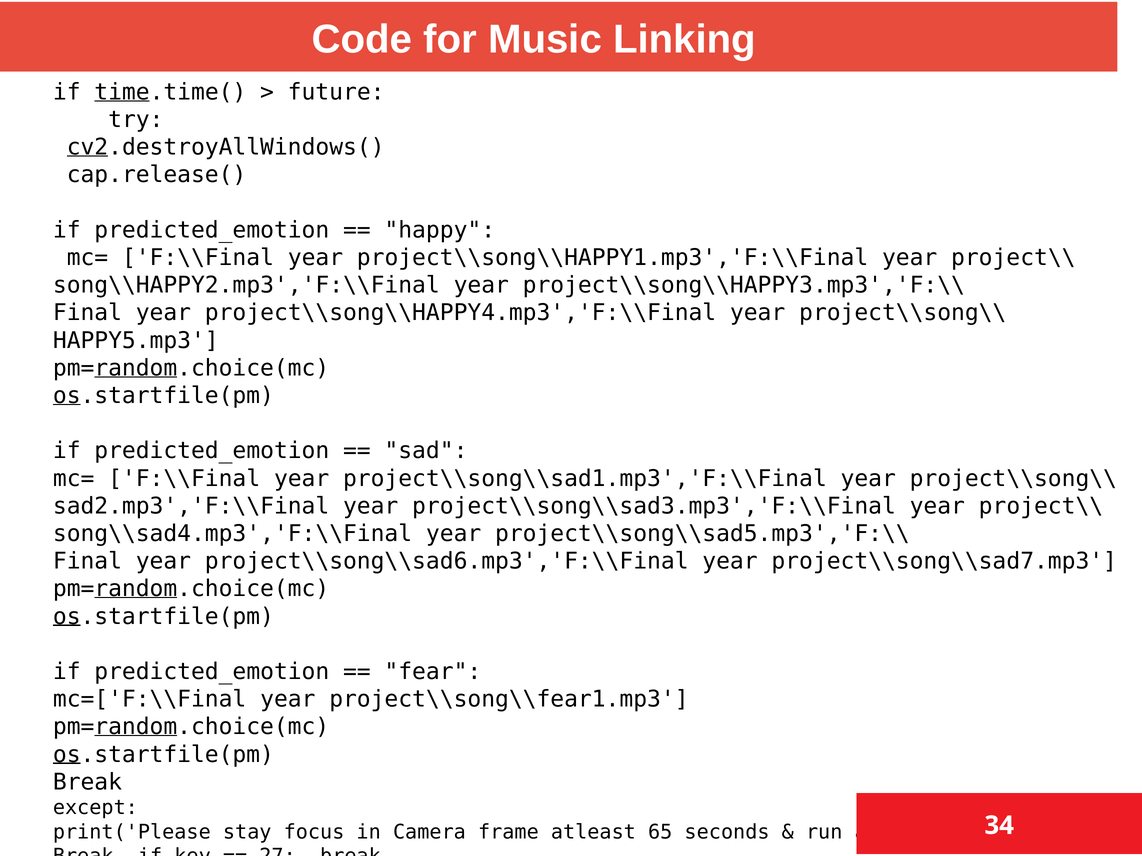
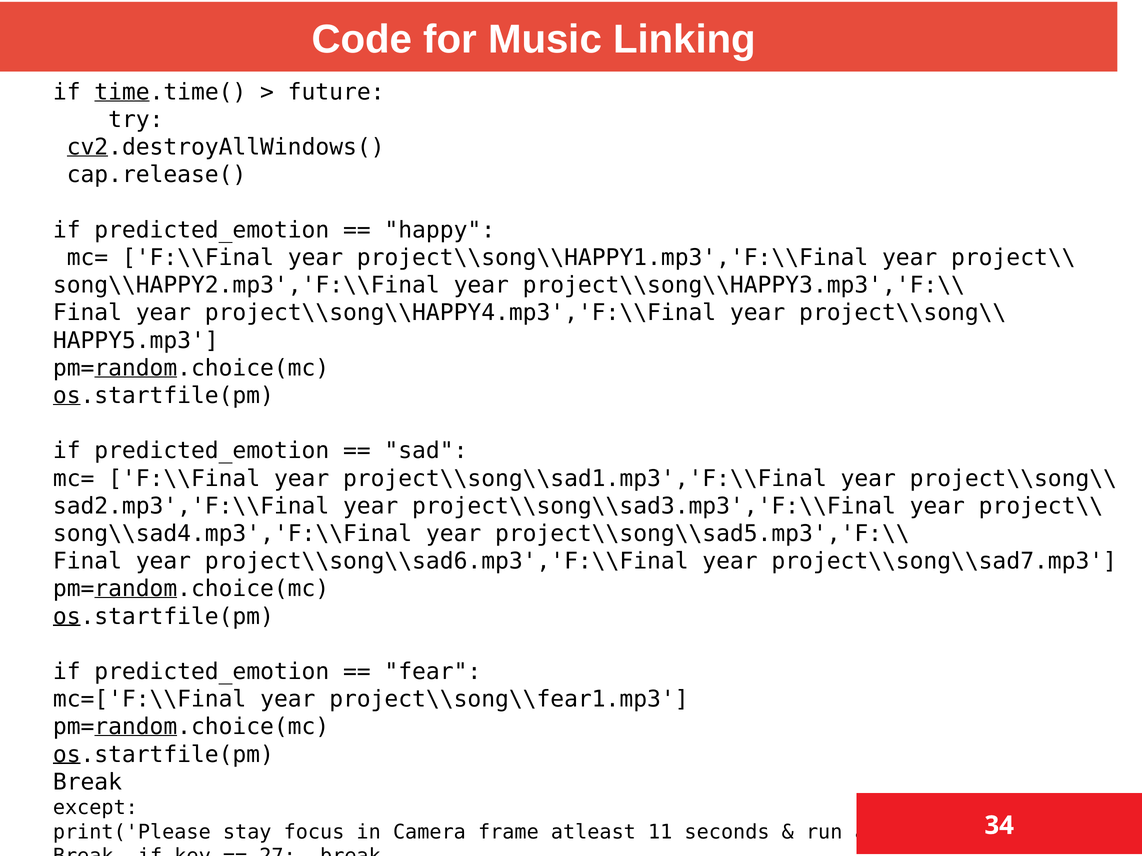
65: 65 -> 11
